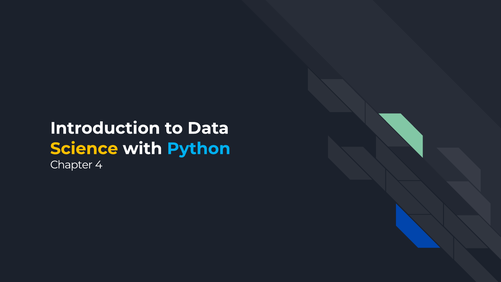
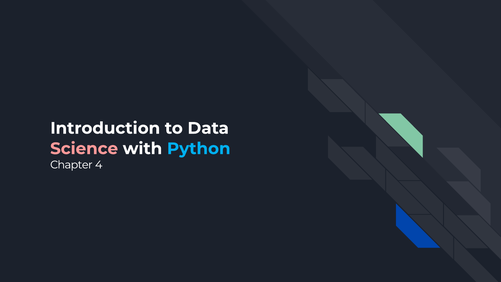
Science colour: yellow -> pink
